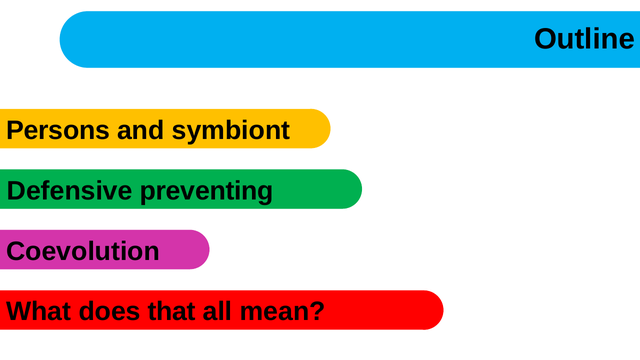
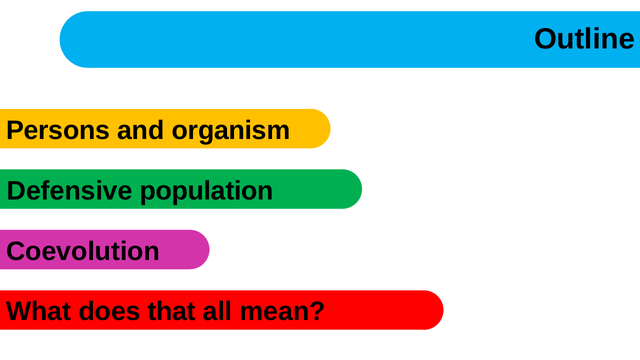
symbiont: symbiont -> organism
preventing: preventing -> population
